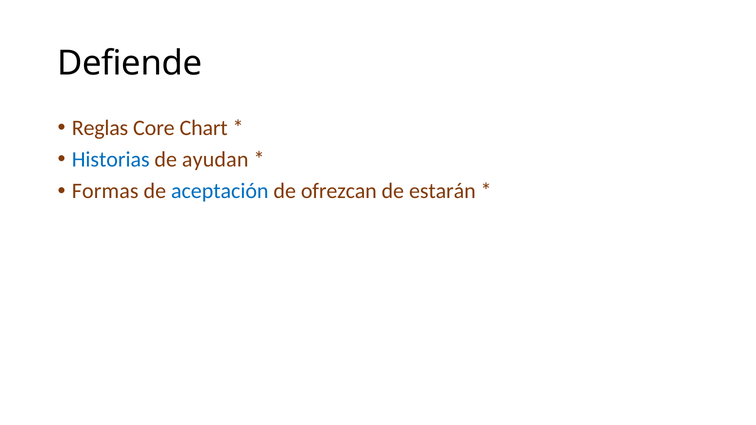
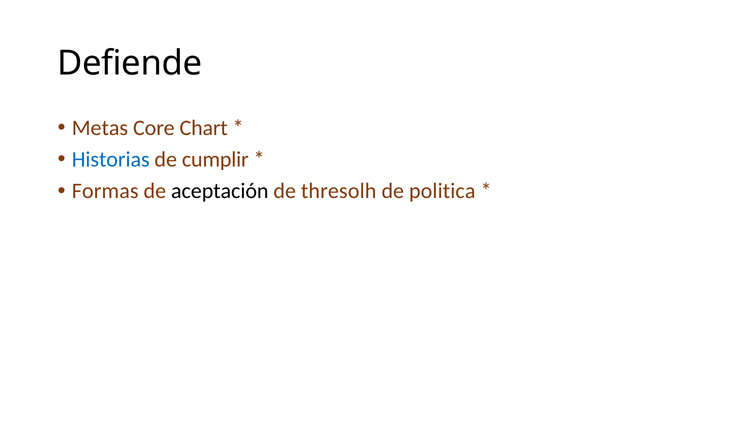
Reglas: Reglas -> Metas
ayudan: ayudan -> cumplir
aceptación colour: blue -> black
ofrezcan: ofrezcan -> thresolh
estarán: estarán -> politica
